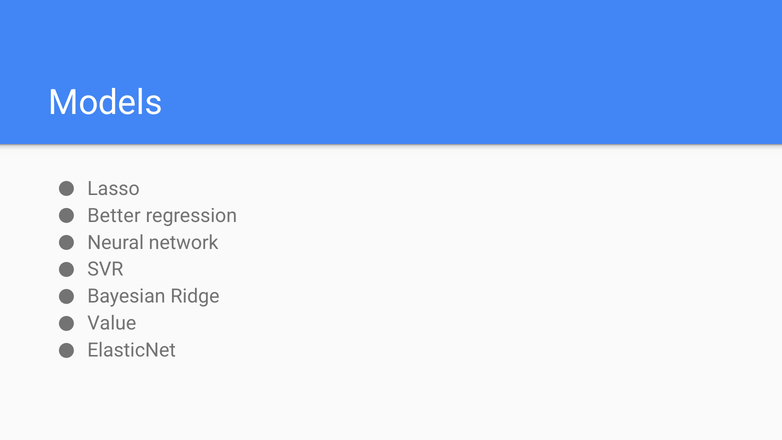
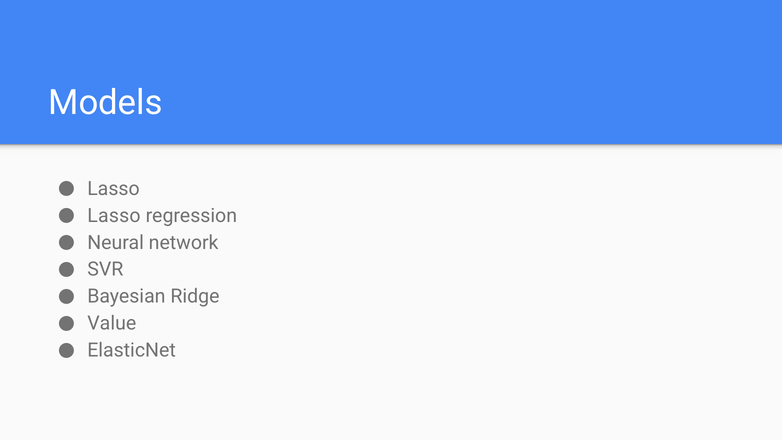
Better at (114, 216): Better -> Lasso
